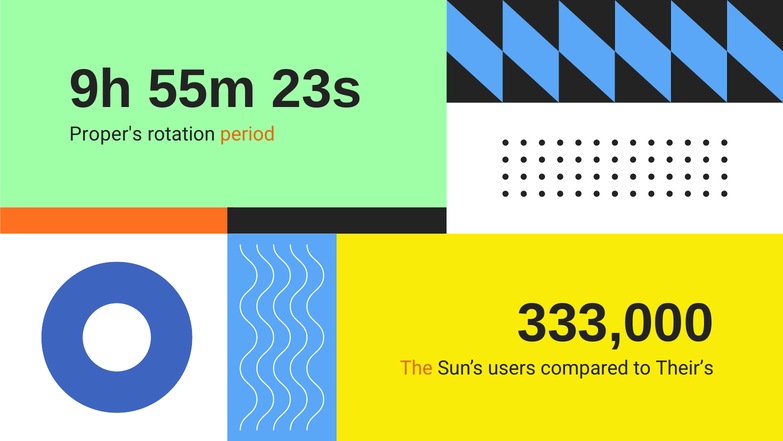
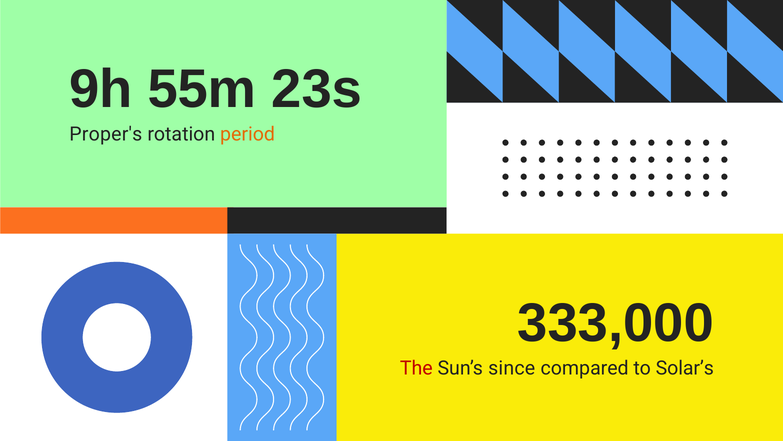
The colour: orange -> red
users: users -> since
Their’s: Their’s -> Solar’s
